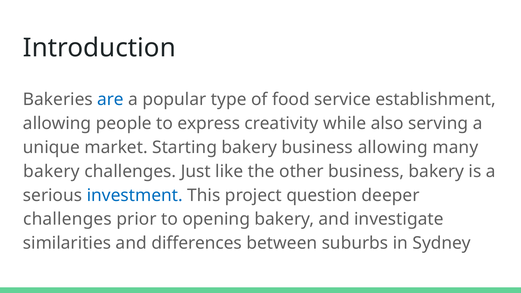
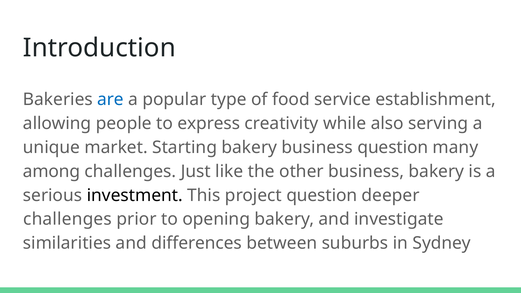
business allowing: allowing -> question
bakery at (51, 171): bakery -> among
investment colour: blue -> black
